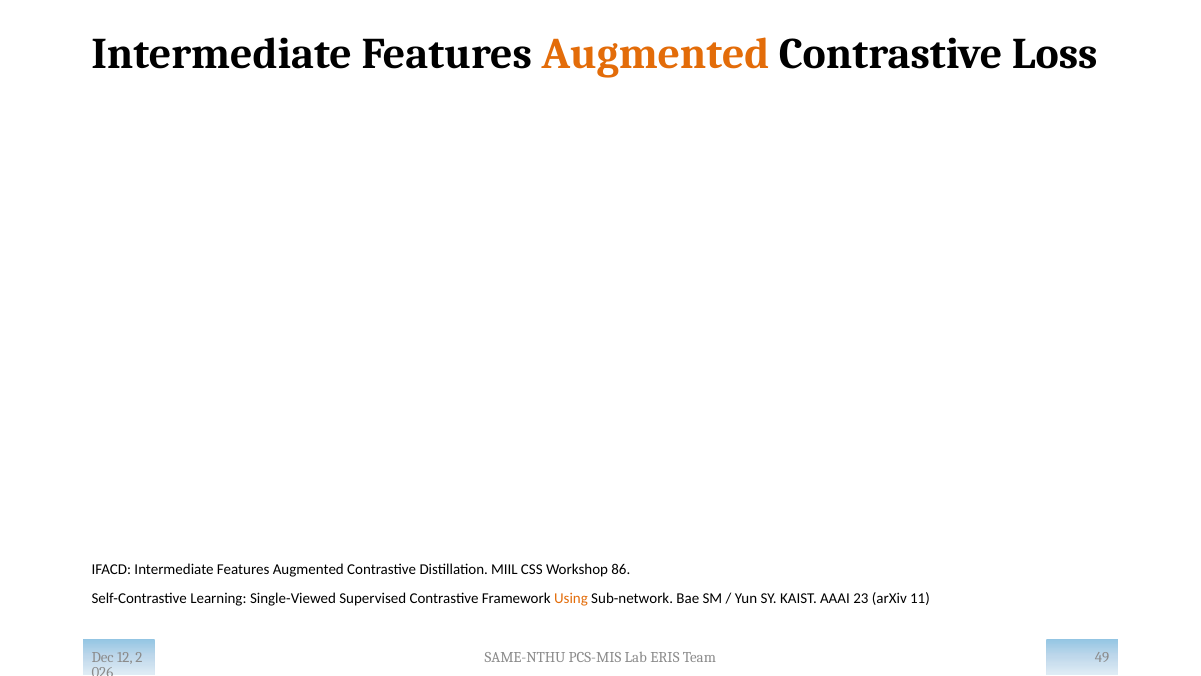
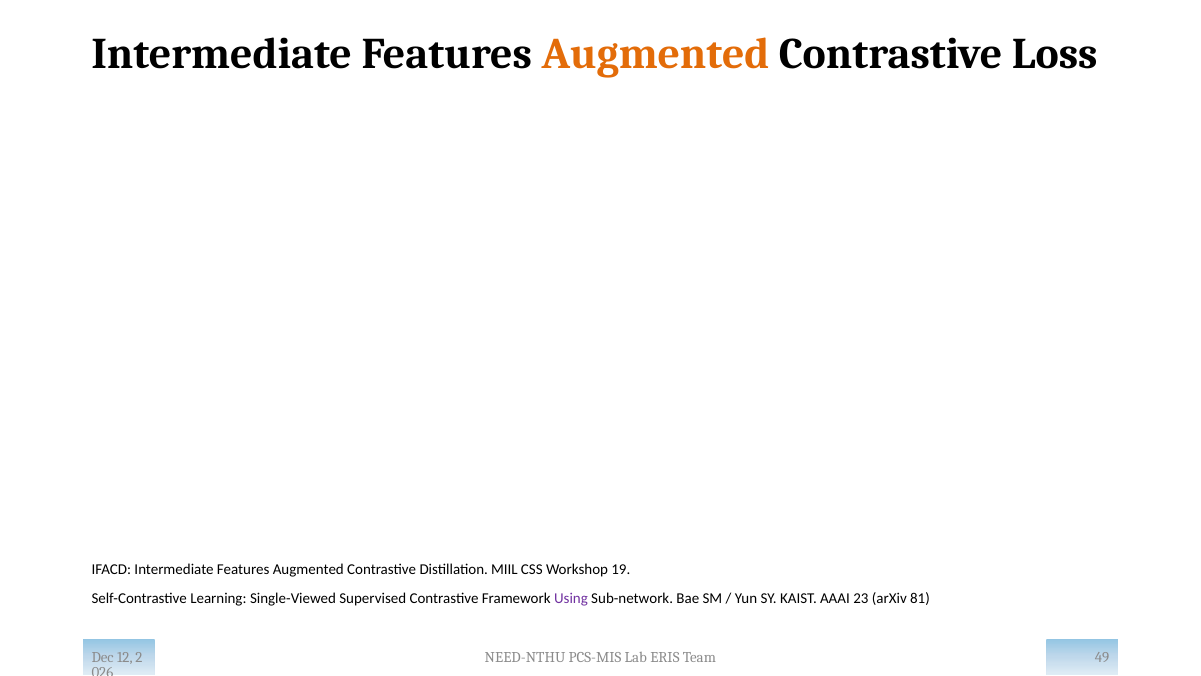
86: 86 -> 19
Using colour: orange -> purple
11: 11 -> 81
SAME-NTHU: SAME-NTHU -> NEED-NTHU
